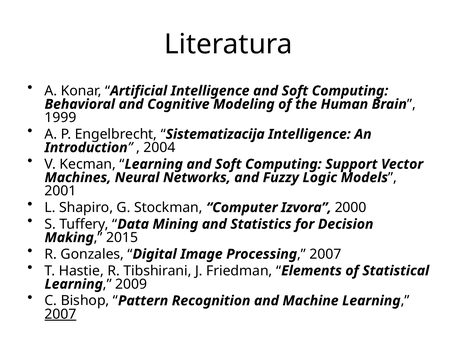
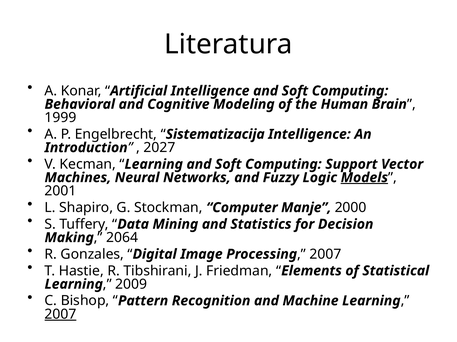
2004: 2004 -> 2027
Models underline: none -> present
Izvora: Izvora -> Manje
2015: 2015 -> 2064
